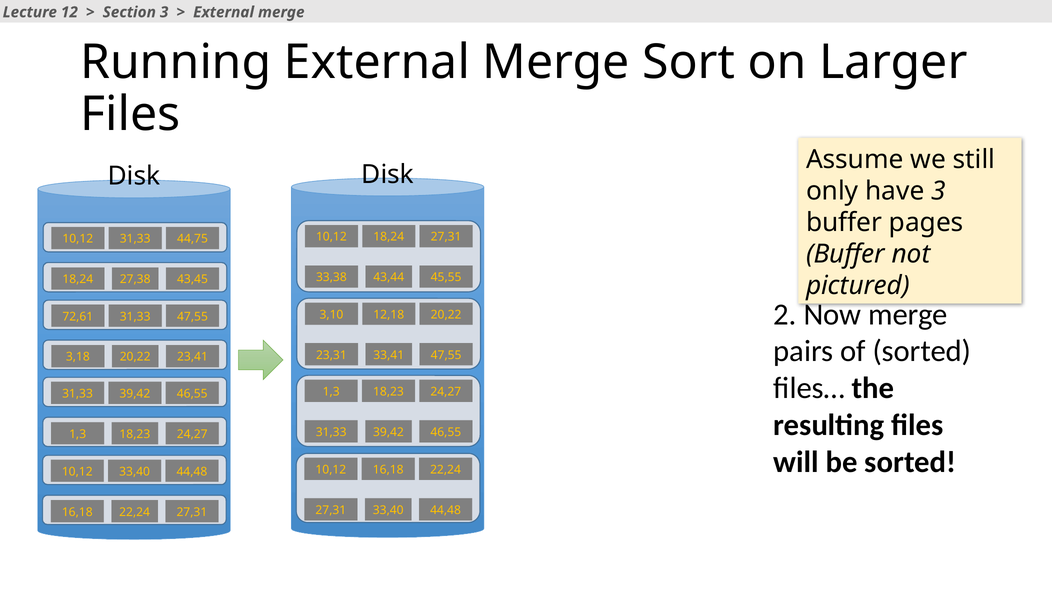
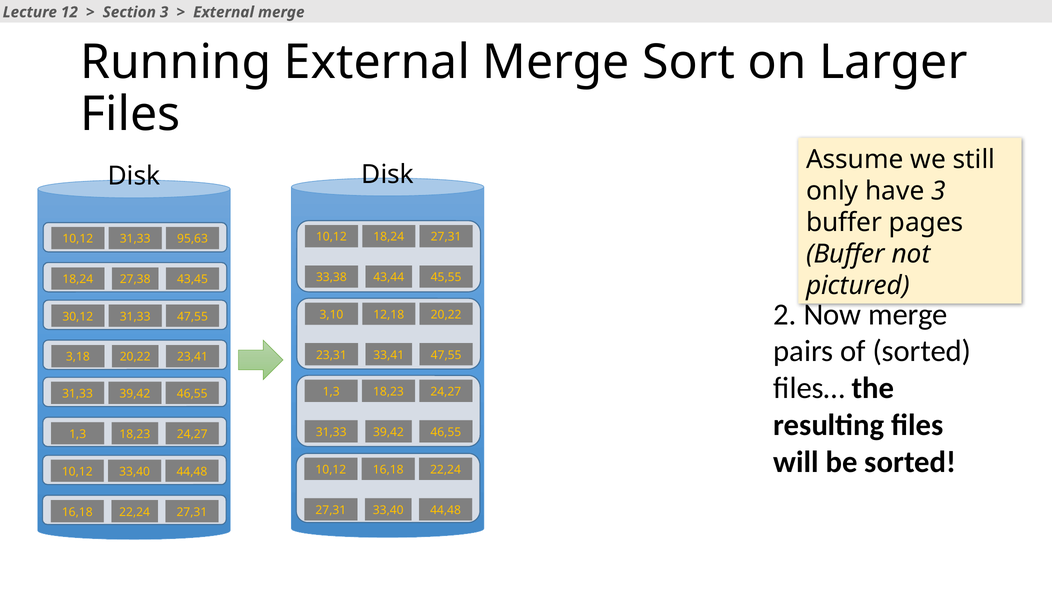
44,75: 44,75 -> 95,63
72,61: 72,61 -> 30,12
